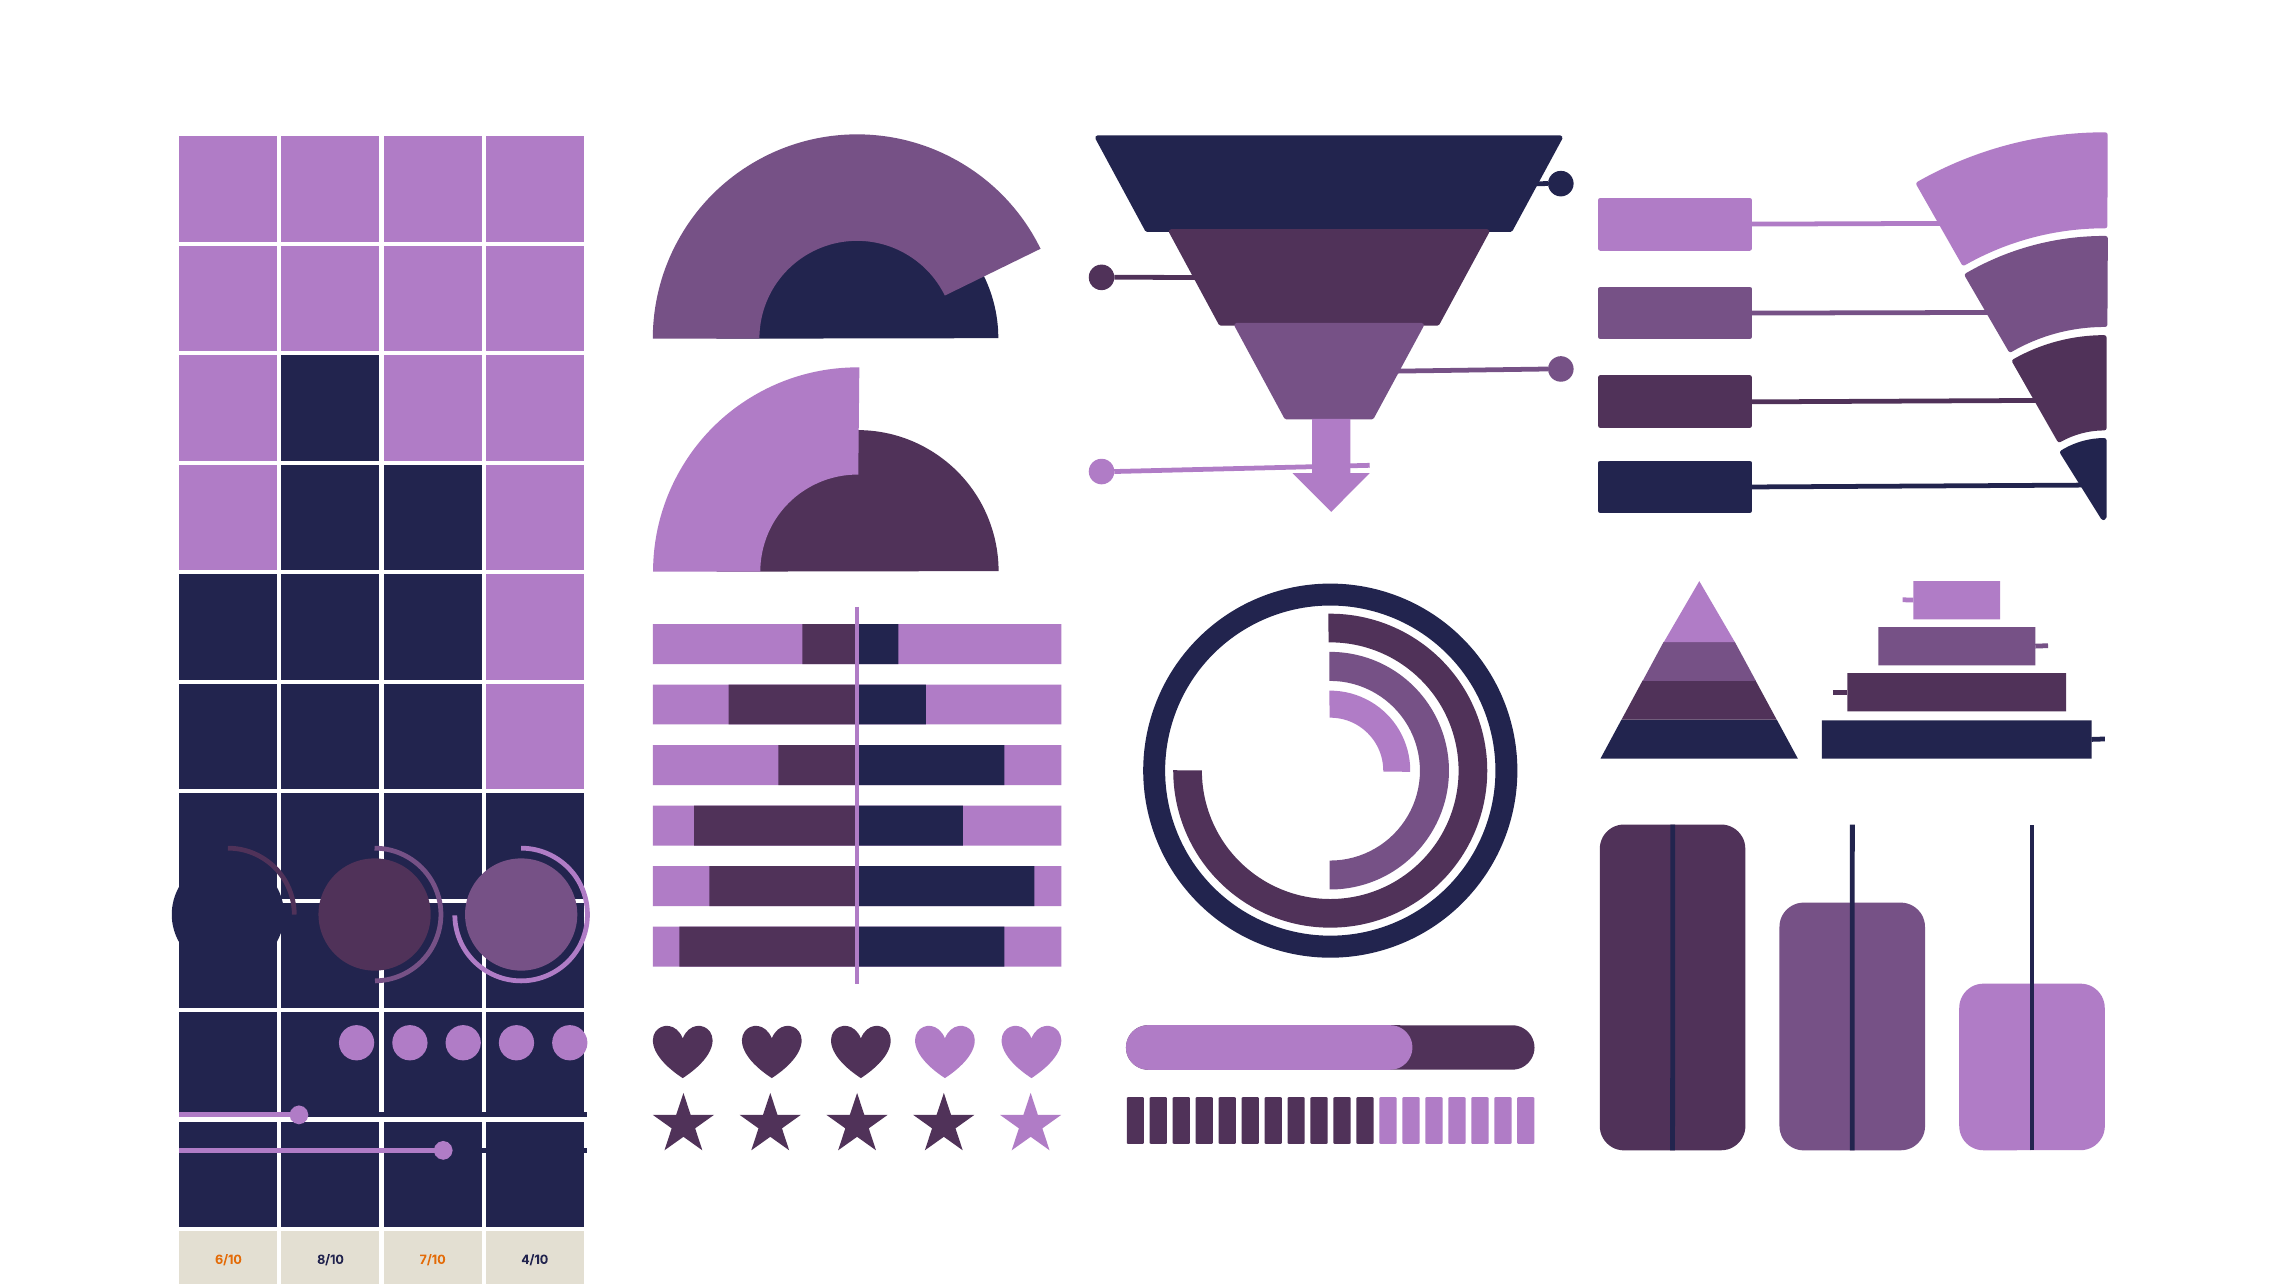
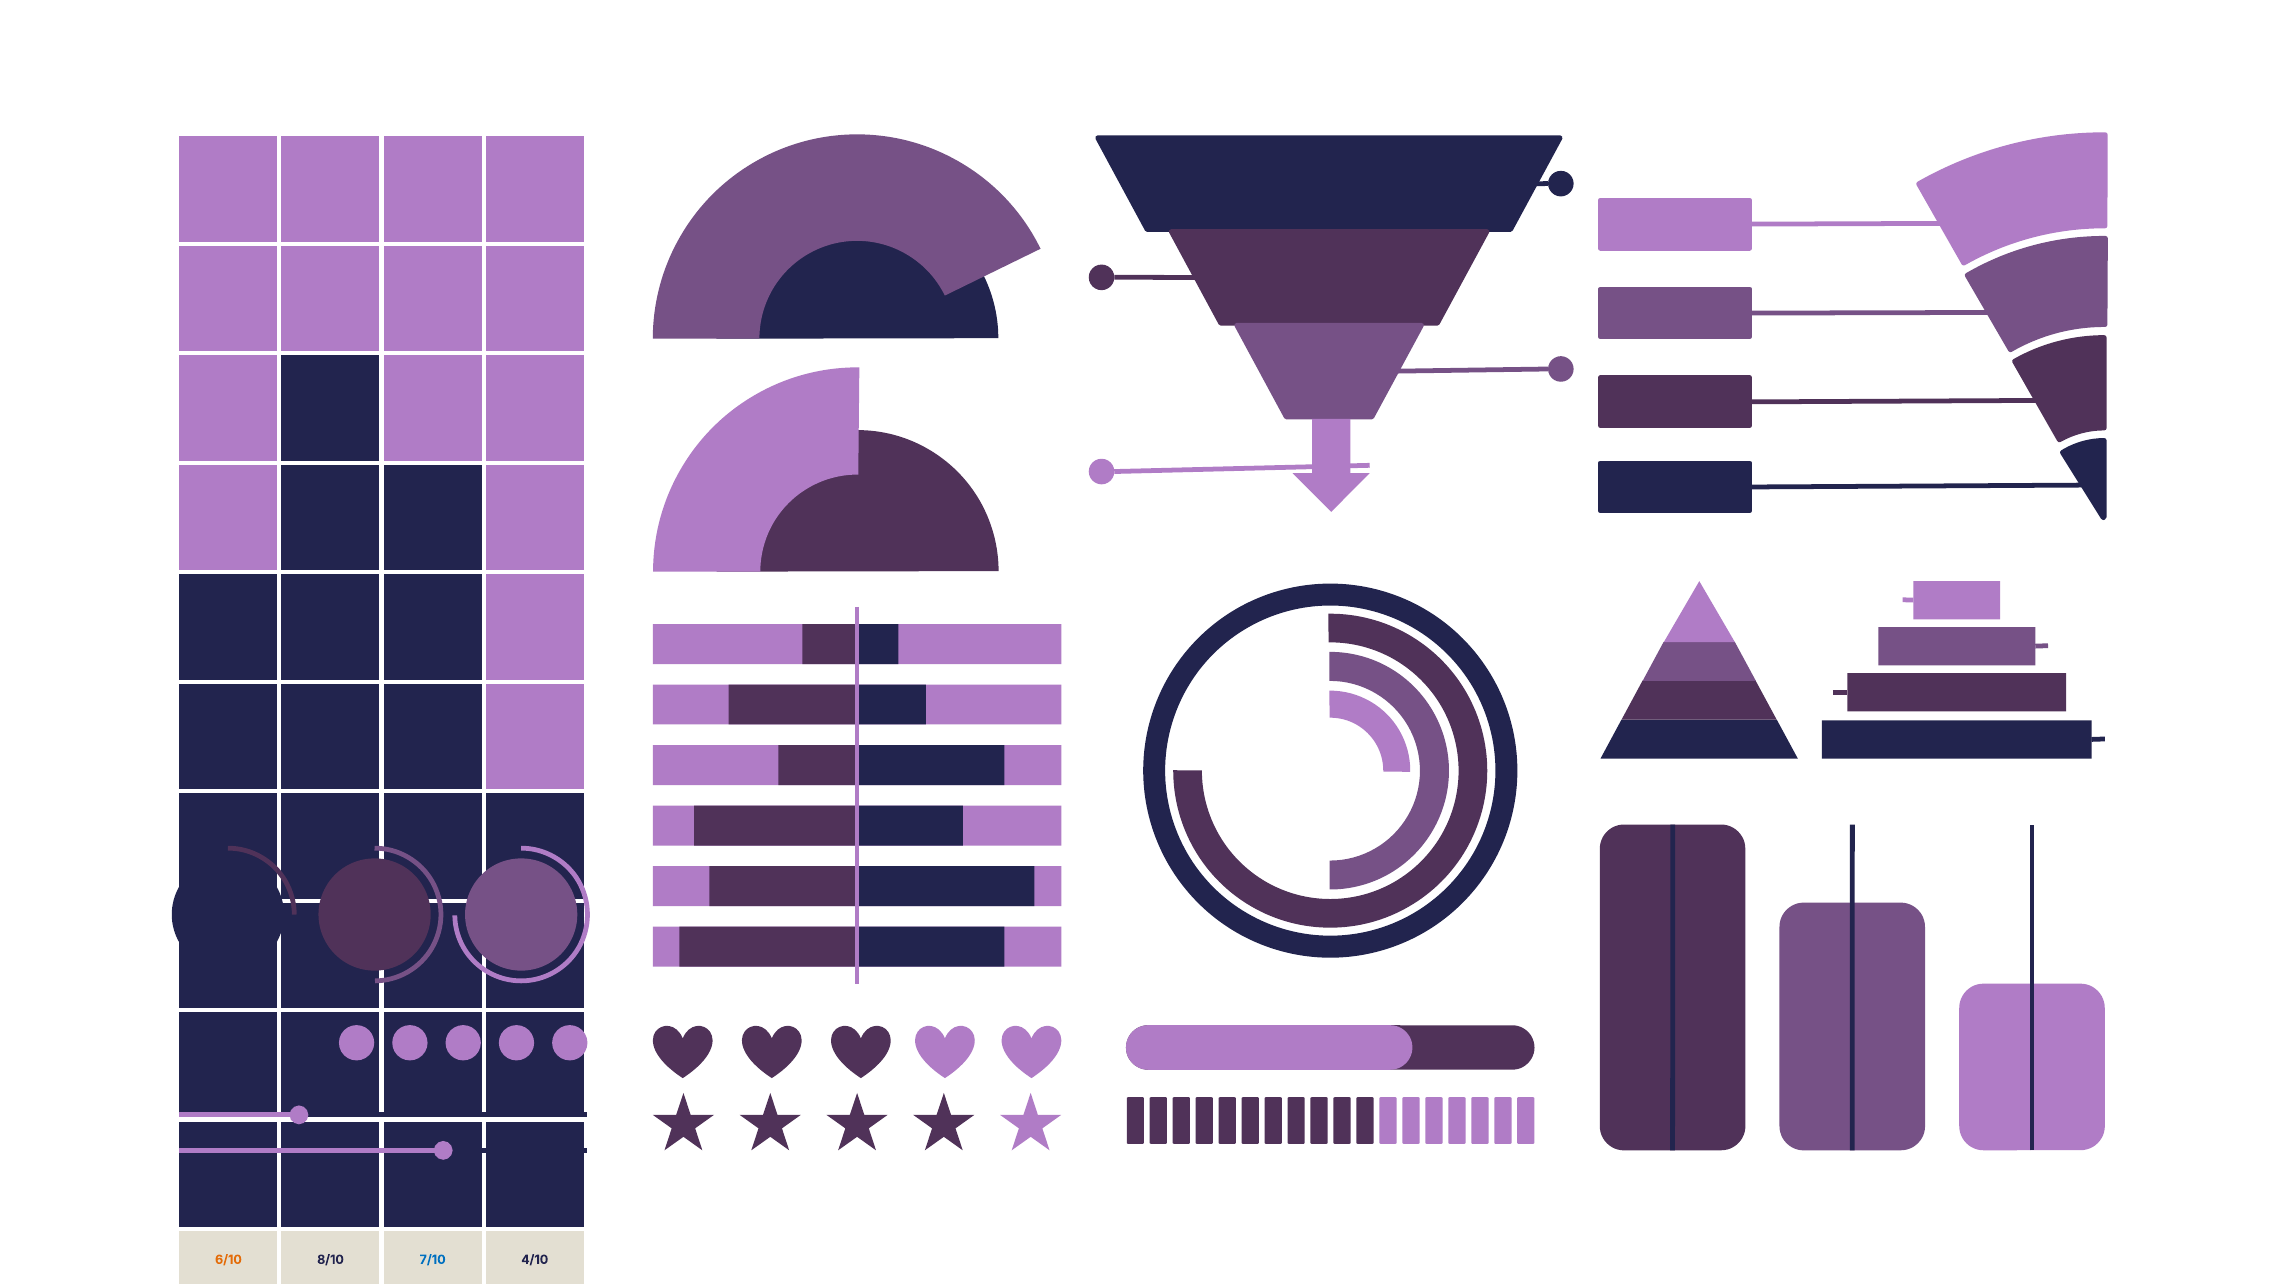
7/10 colour: orange -> blue
